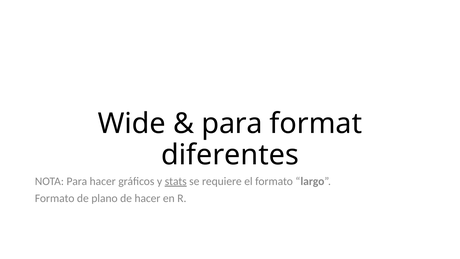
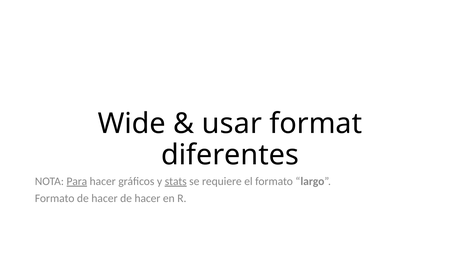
para at (232, 124): para -> usar
Para at (77, 181) underline: none -> present
Formato de plano: plano -> hacer
